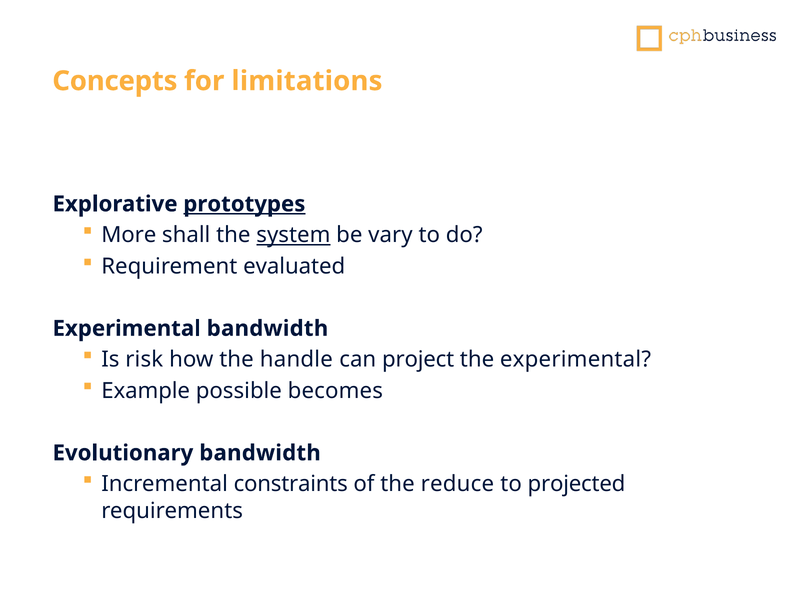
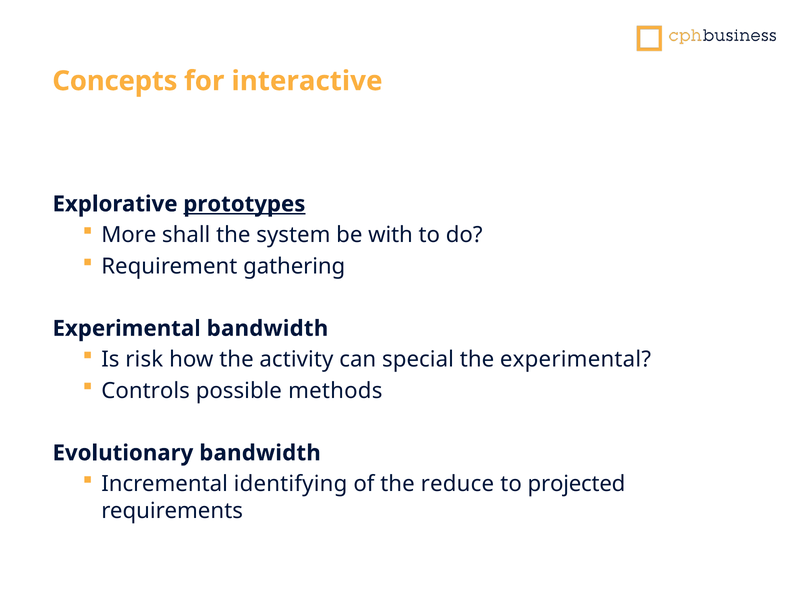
limitations: limitations -> interactive
system underline: present -> none
vary: vary -> with
evaluated: evaluated -> gathering
handle: handle -> activity
project: project -> special
Example: Example -> Controls
becomes: becomes -> methods
constraints: constraints -> identifying
